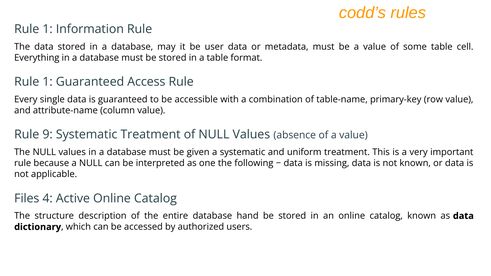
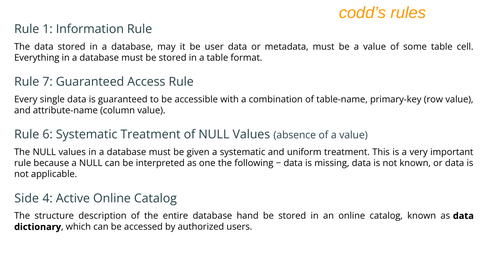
1 at (48, 82): 1 -> 7
9: 9 -> 6
Files: Files -> Side
